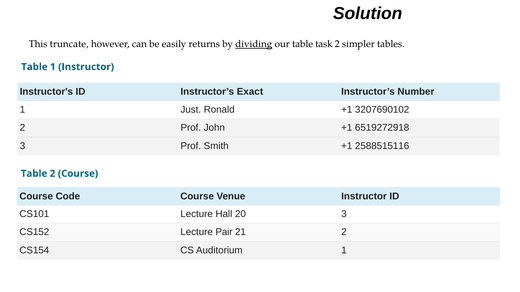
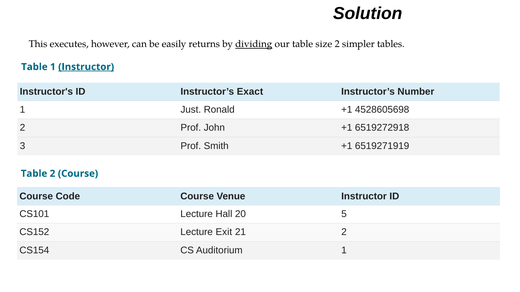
truncate: truncate -> executes
task: task -> size
Instructor at (86, 67) underline: none -> present
3207690102: 3207690102 -> 4528605698
2588515116: 2588515116 -> 6519271919
20 3: 3 -> 5
Pair: Pair -> Exit
